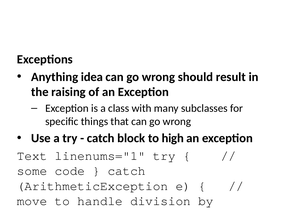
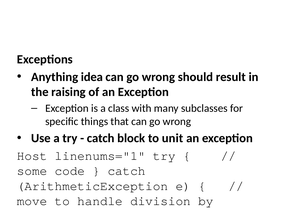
high: high -> unit
Text: Text -> Host
